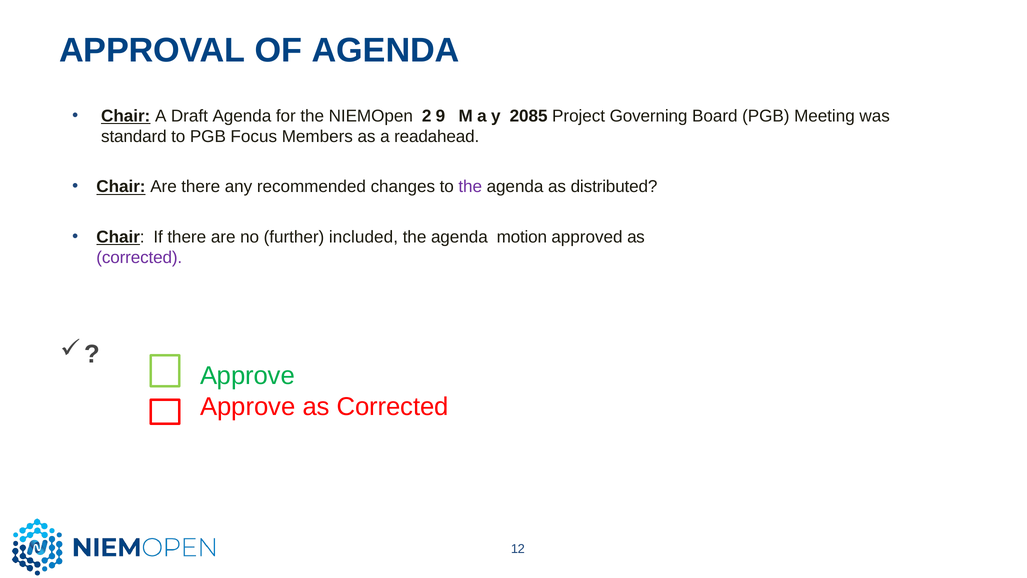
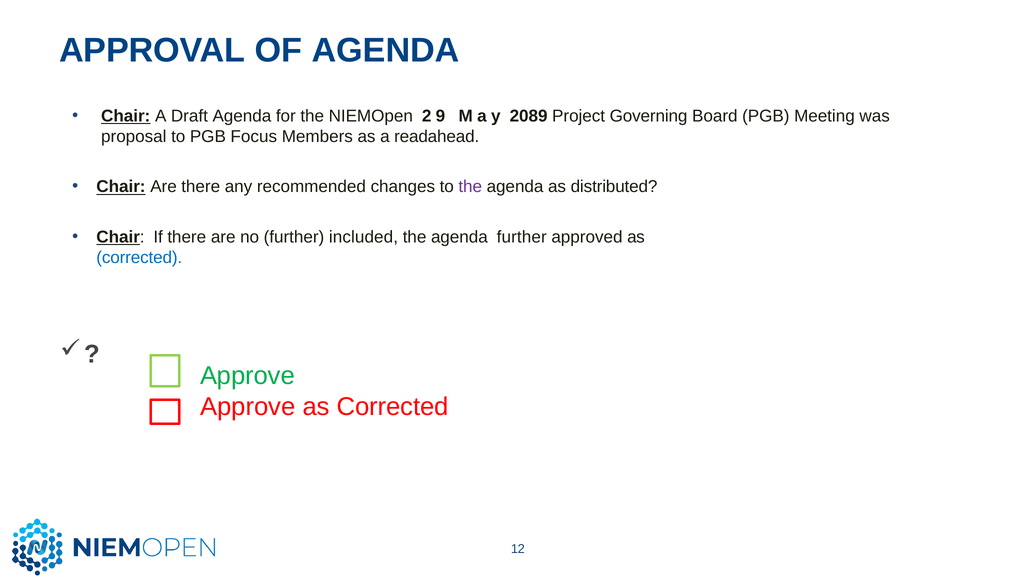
2085: 2085 -> 2089
standard: standard -> proposal
agenda motion: motion -> further
corrected at (139, 257) colour: purple -> blue
